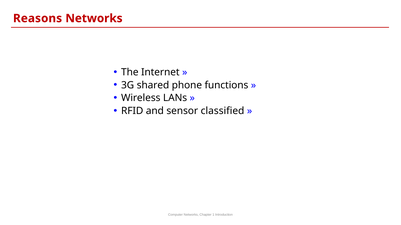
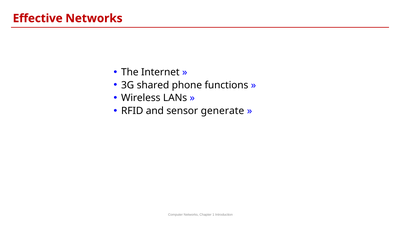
Reasons: Reasons -> Effective
classified: classified -> generate
